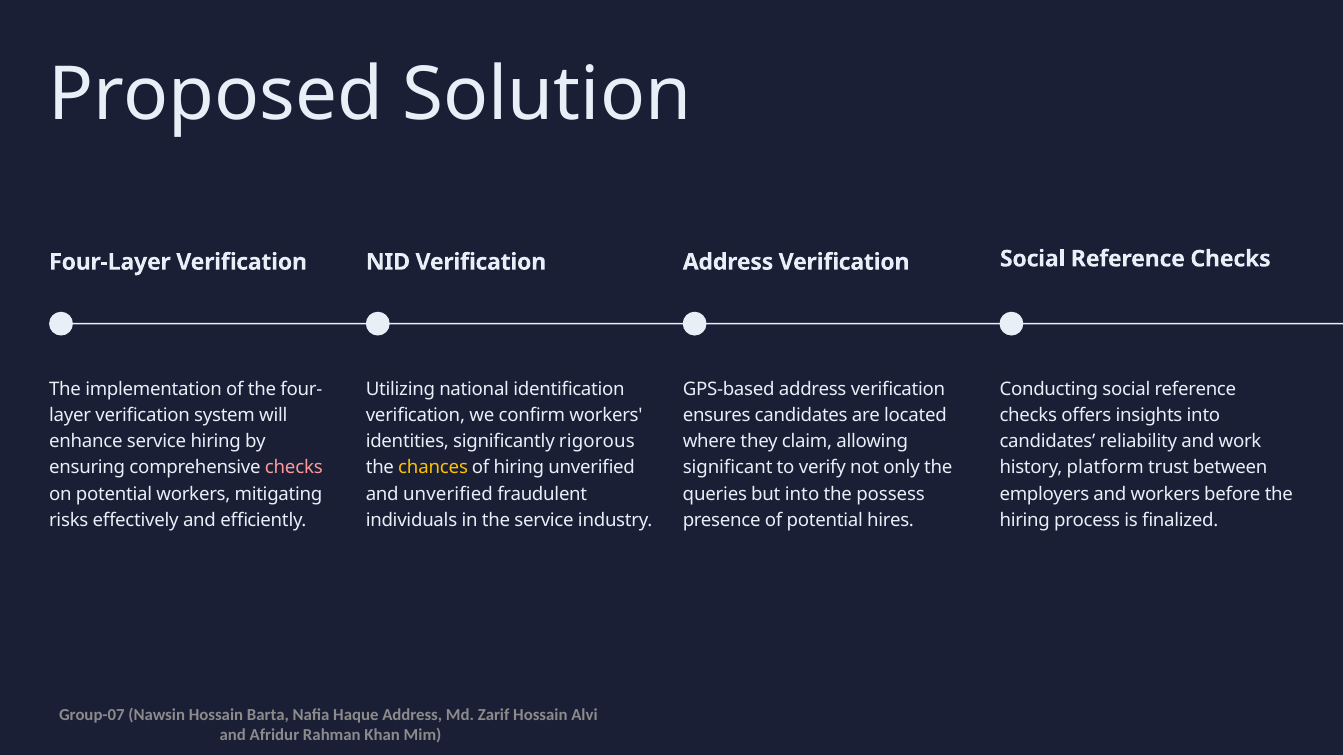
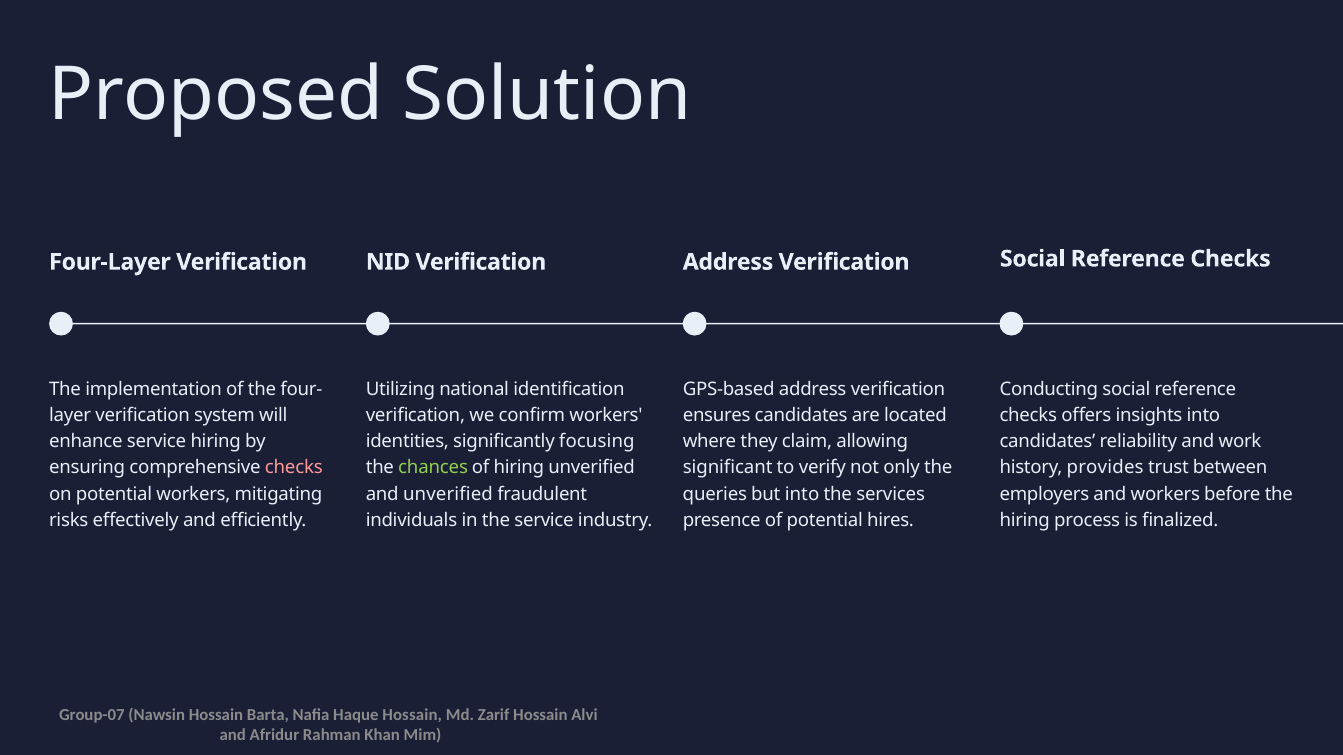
rigorous: rigorous -> focusing
chances colour: yellow -> light green
platform: platform -> provides
possess: possess -> services
Haque Address: Address -> Hossain
